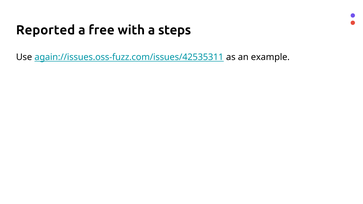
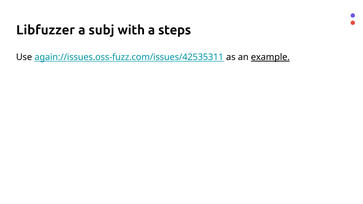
Reported: Reported -> Libfuzzer
free: free -> subj
example underline: none -> present
